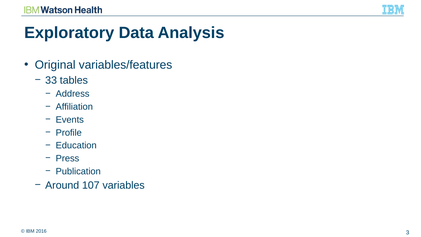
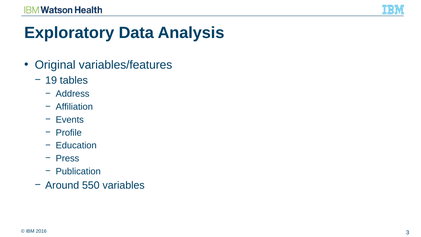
33: 33 -> 19
107: 107 -> 550
